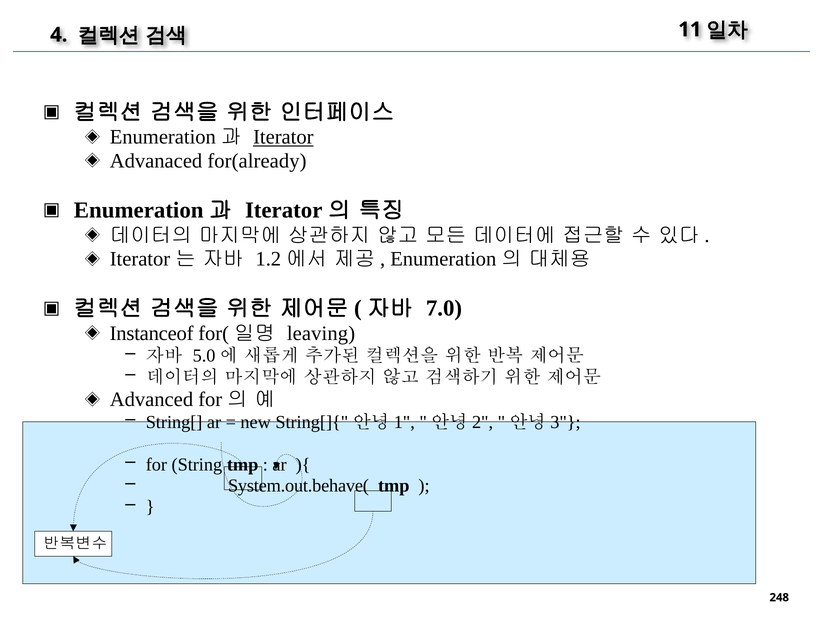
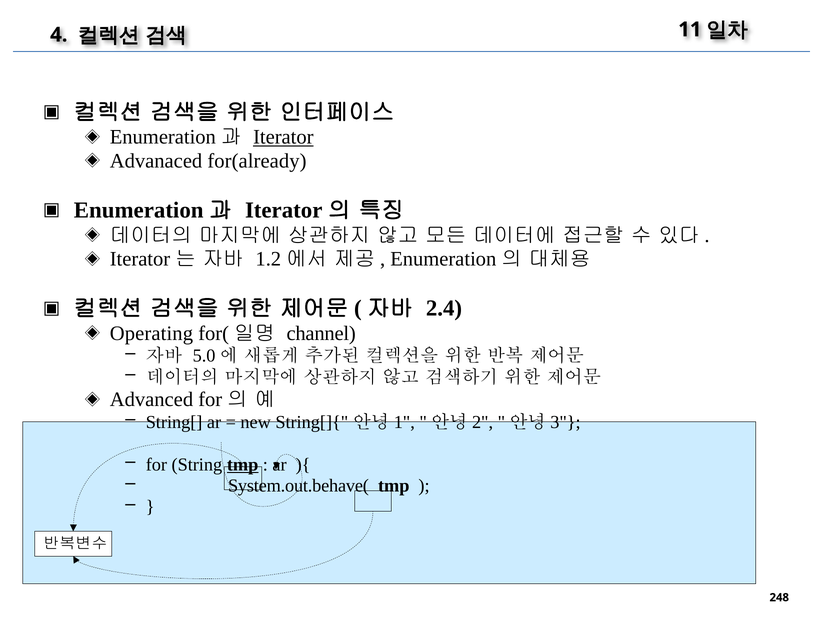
7.0: 7.0 -> 2.4
Instanceof: Instanceof -> Operating
leaving: leaving -> channel
tmp at (243, 465) underline: none -> present
